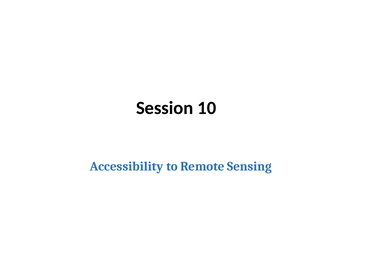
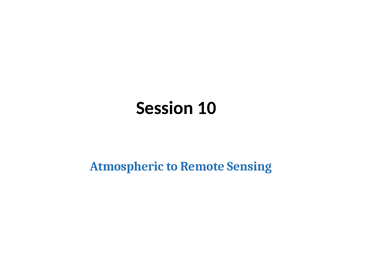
Accessibility: Accessibility -> Atmospheric
